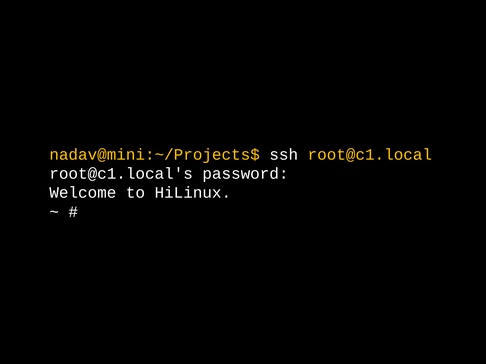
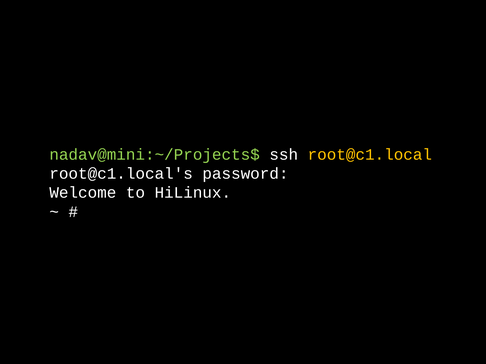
nadav@mini:~/Projects$ colour: yellow -> light green
